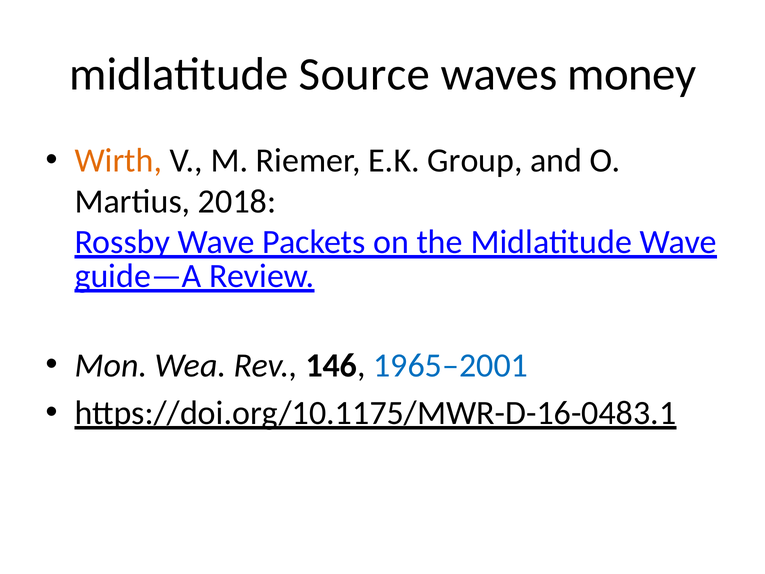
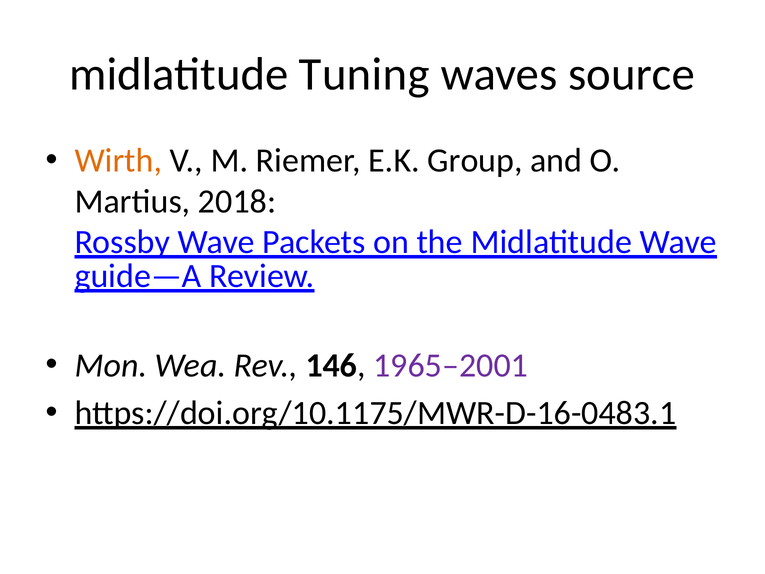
Source: Source -> Tuning
money: money -> source
1965–2001 colour: blue -> purple
